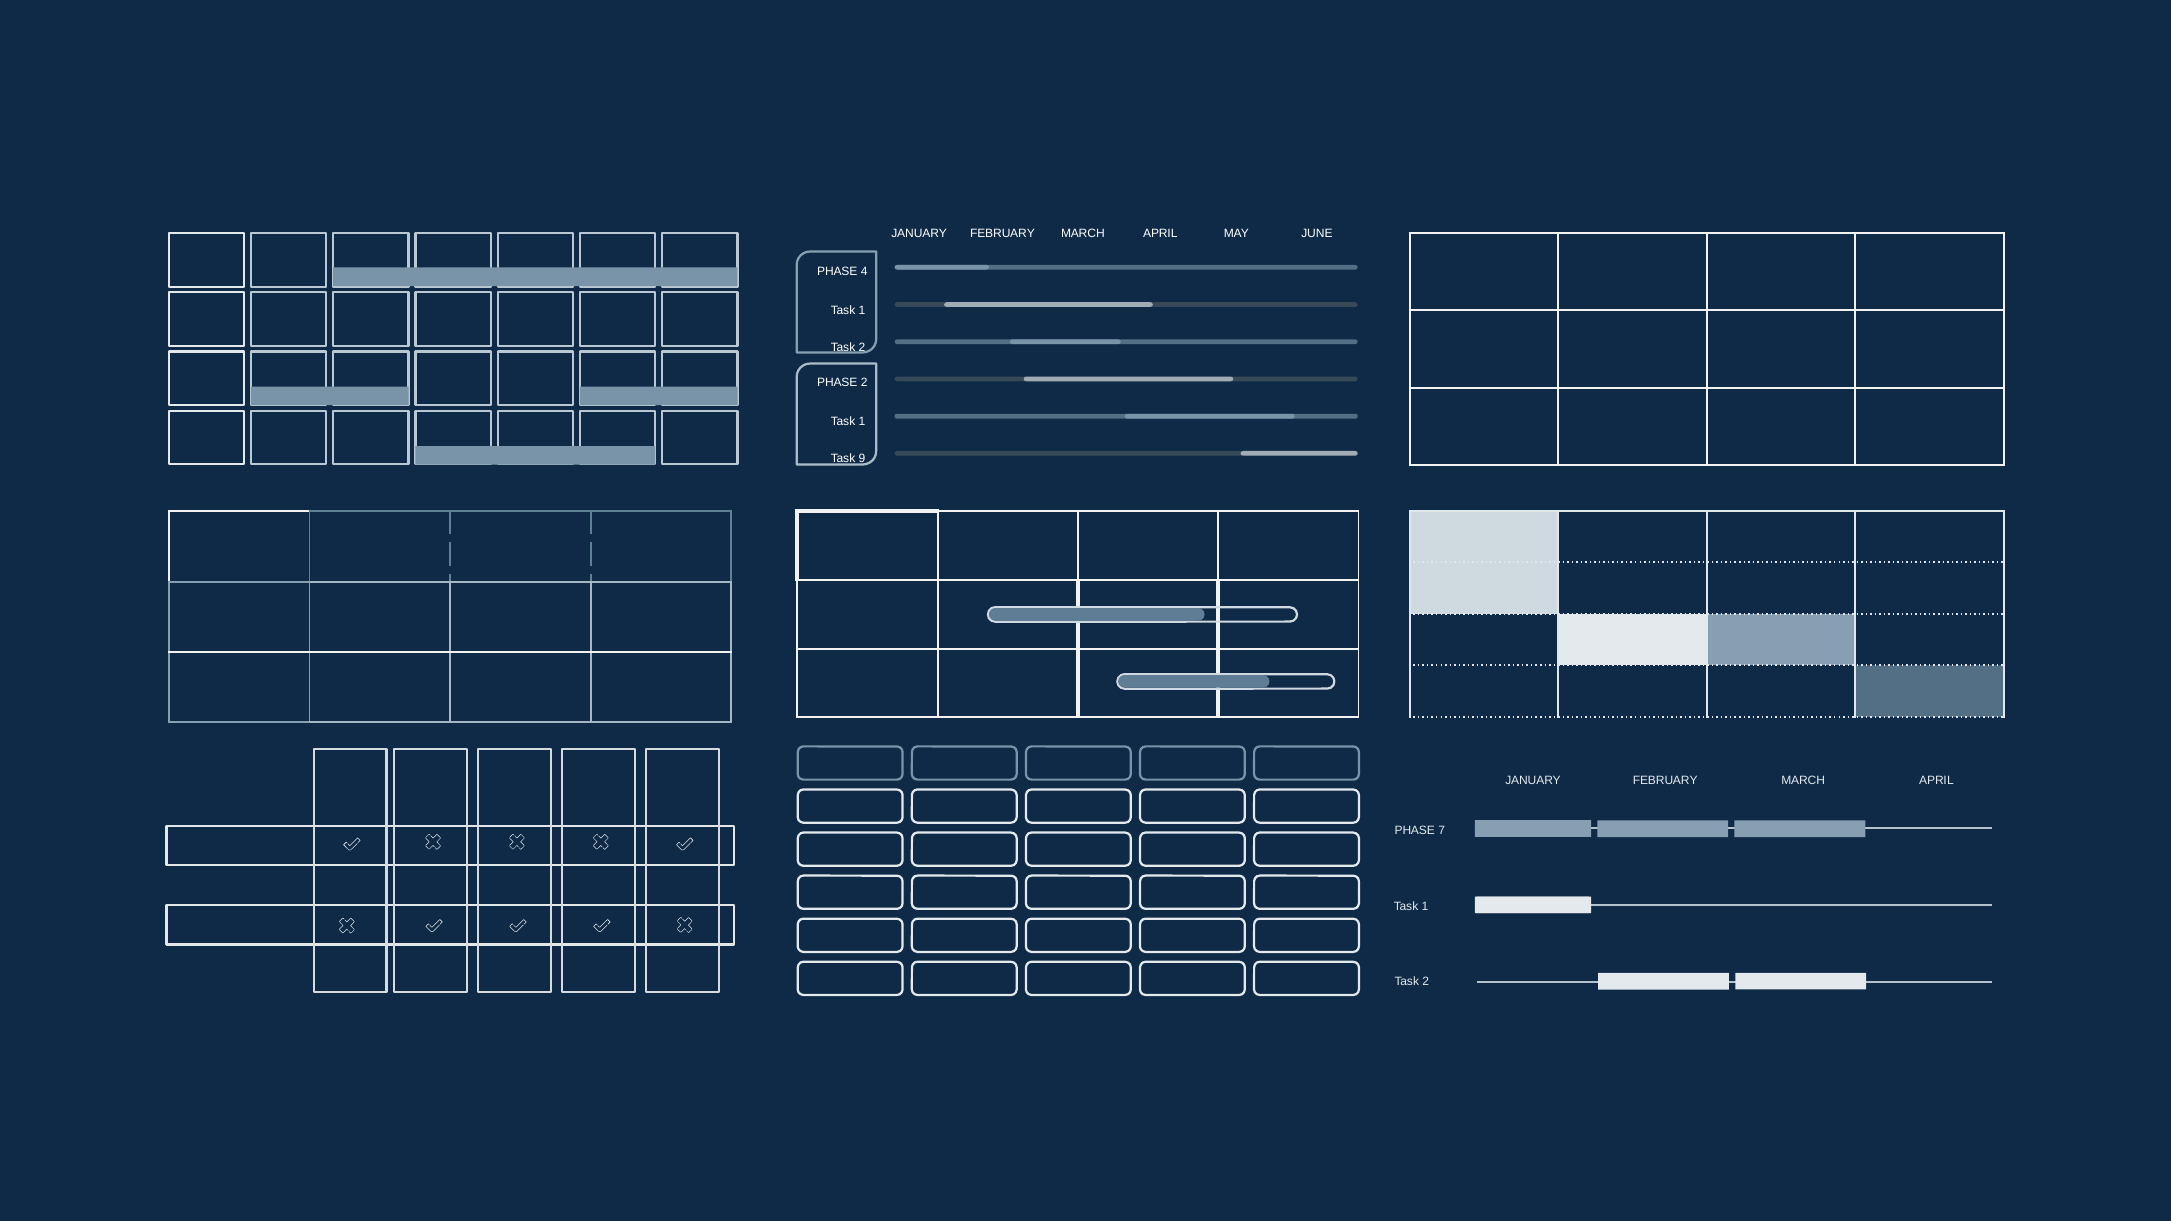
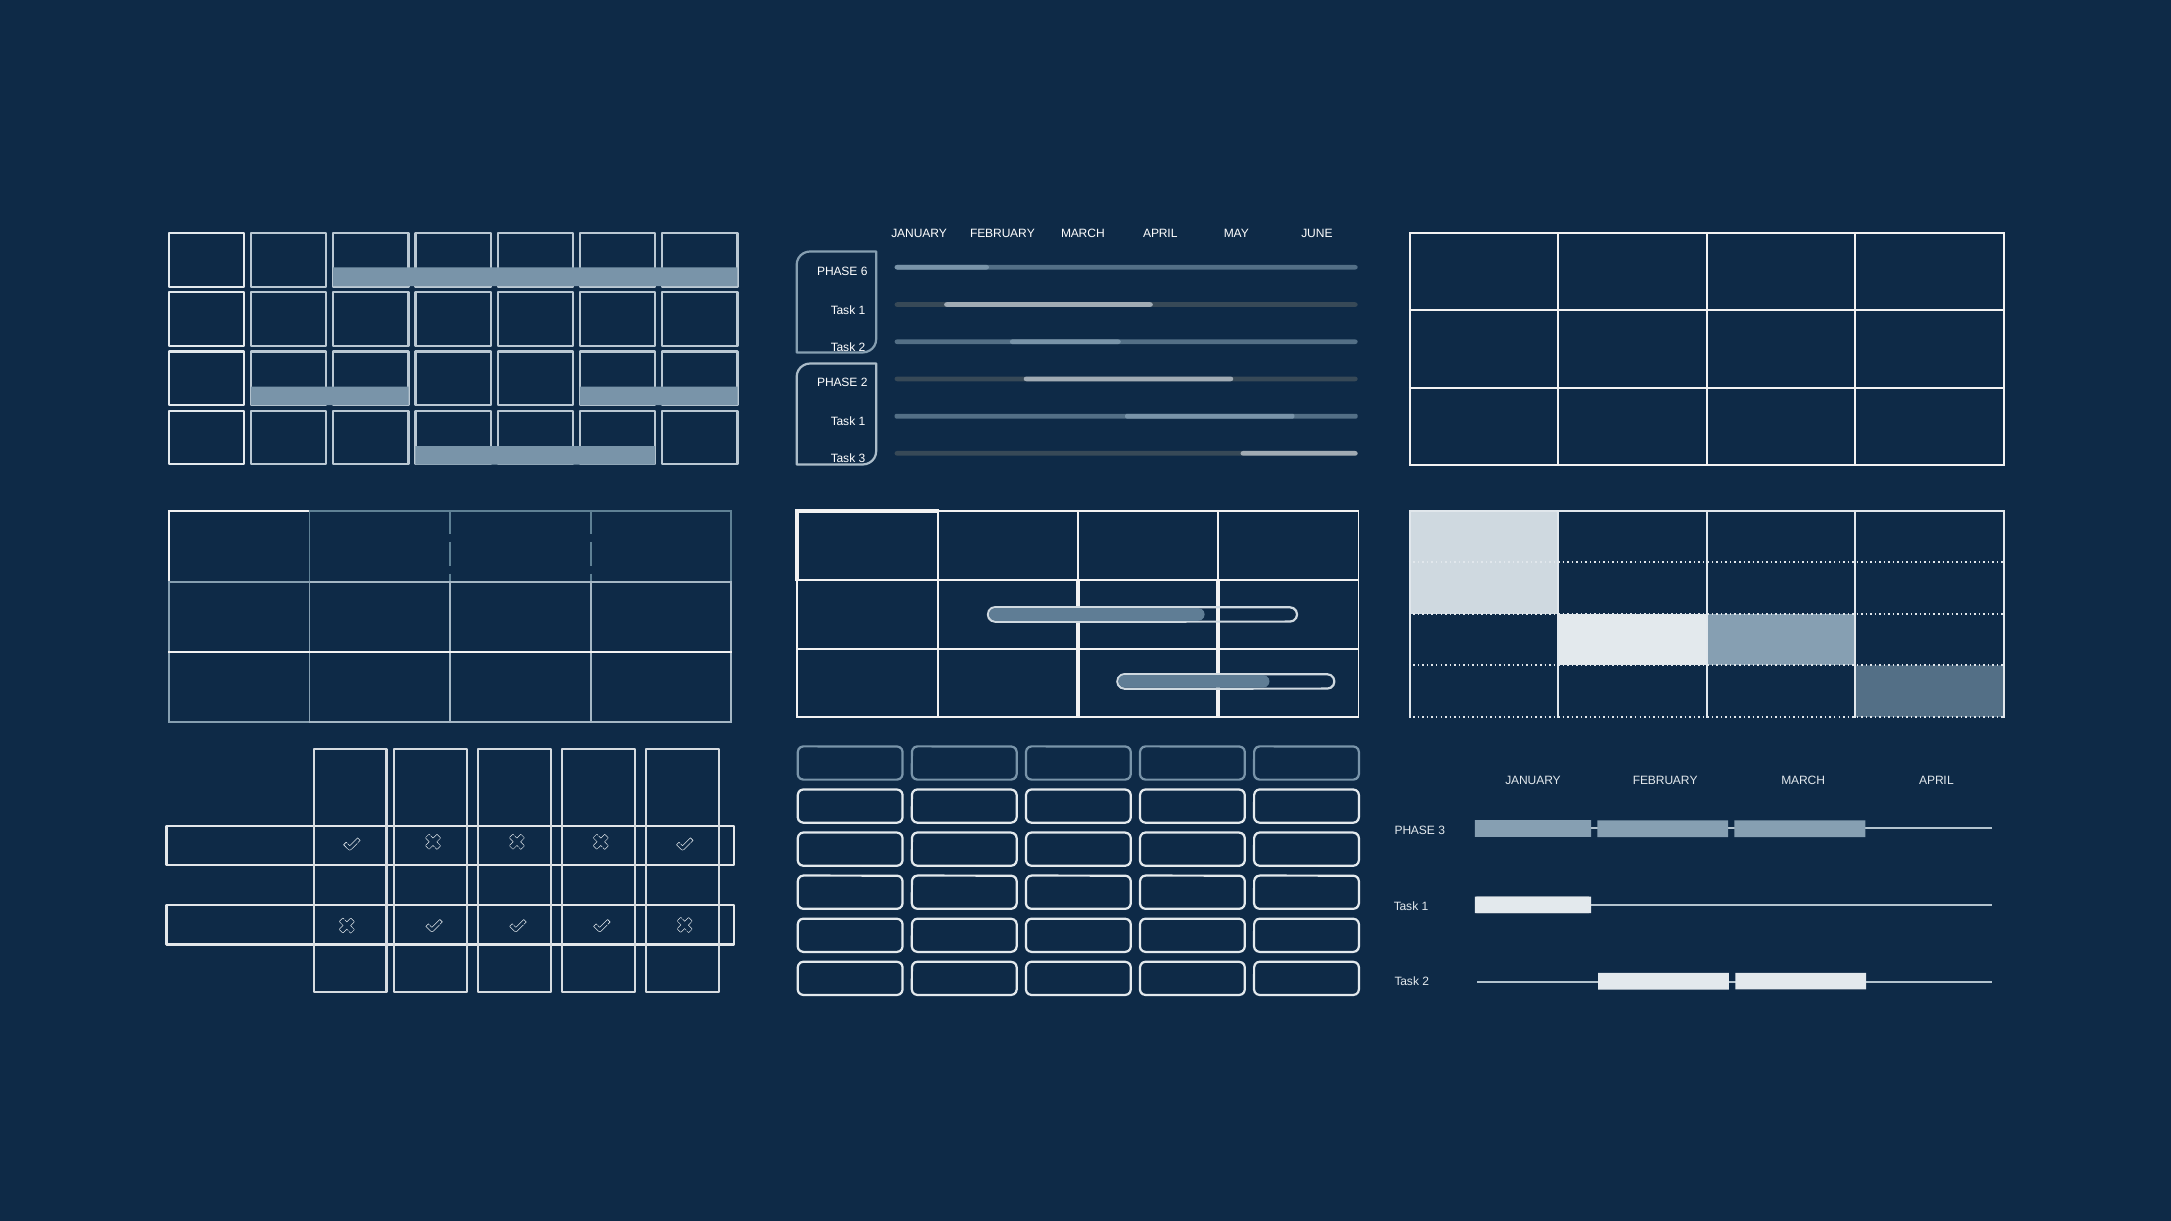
4: 4 -> 6
Task 9: 9 -> 3
PHASE 7: 7 -> 3
